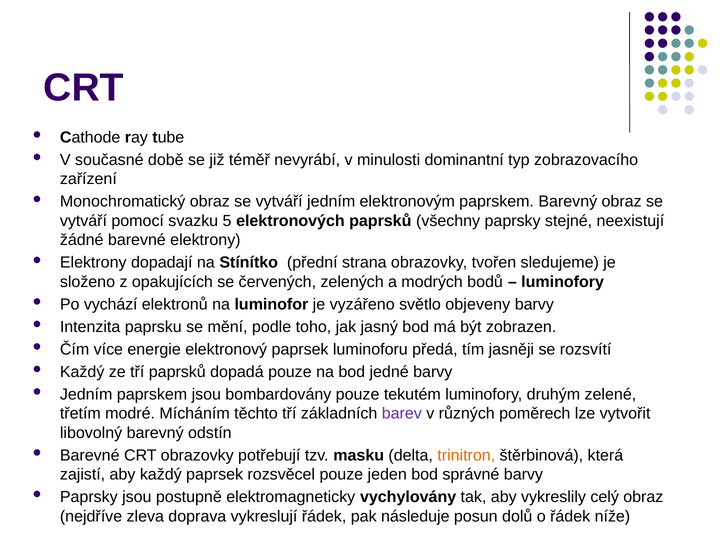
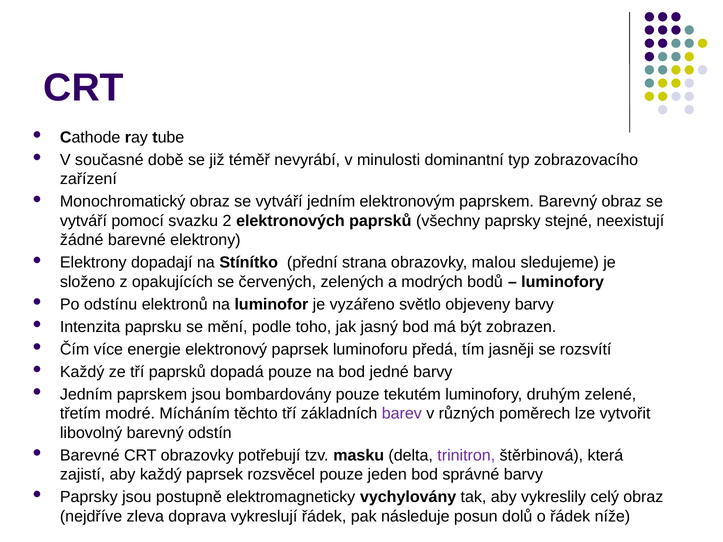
5: 5 -> 2
tvořen: tvořen -> malou
vychází: vychází -> odstínu
trinitron colour: orange -> purple
